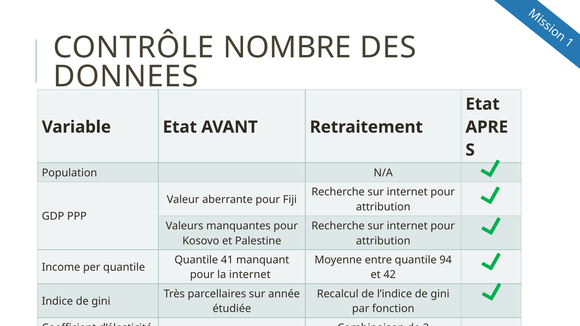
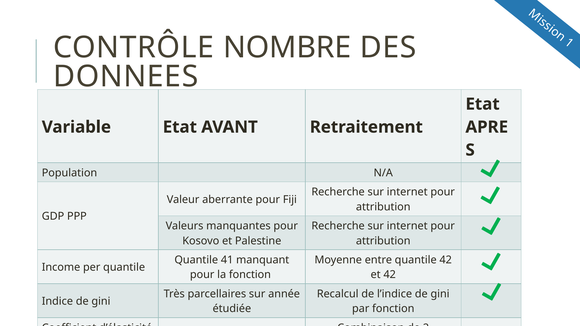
quantile 94: 94 -> 42
la internet: internet -> fonction
